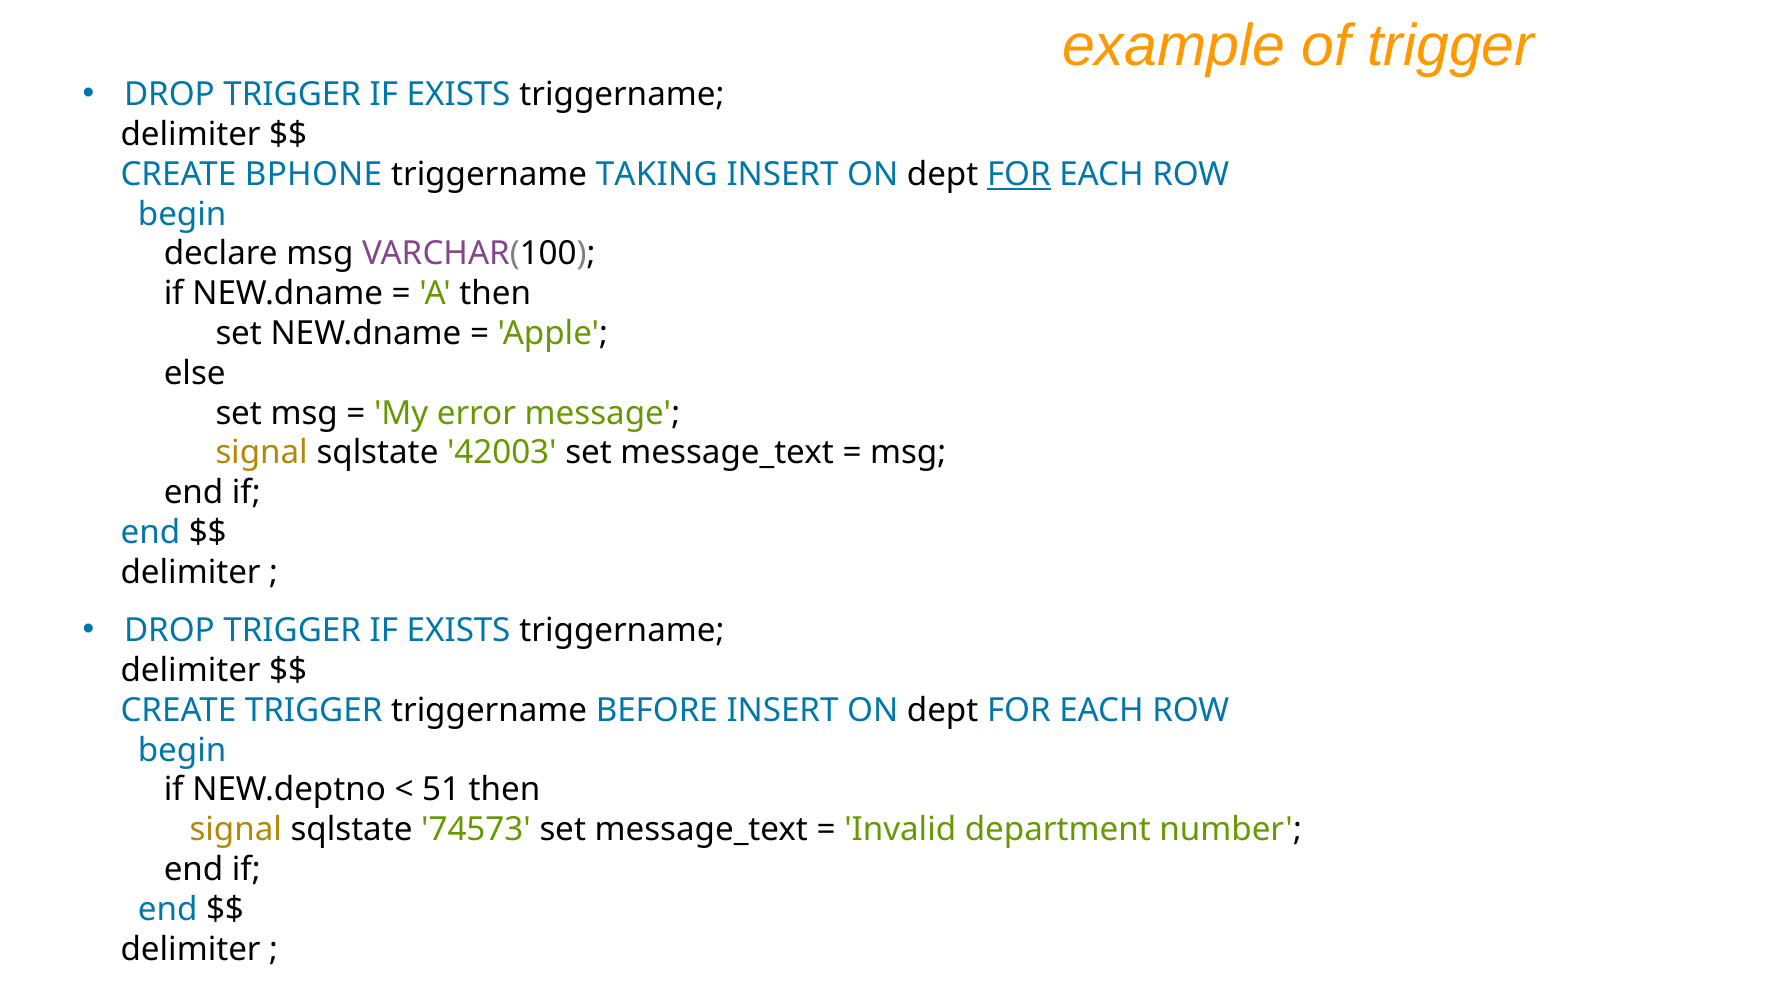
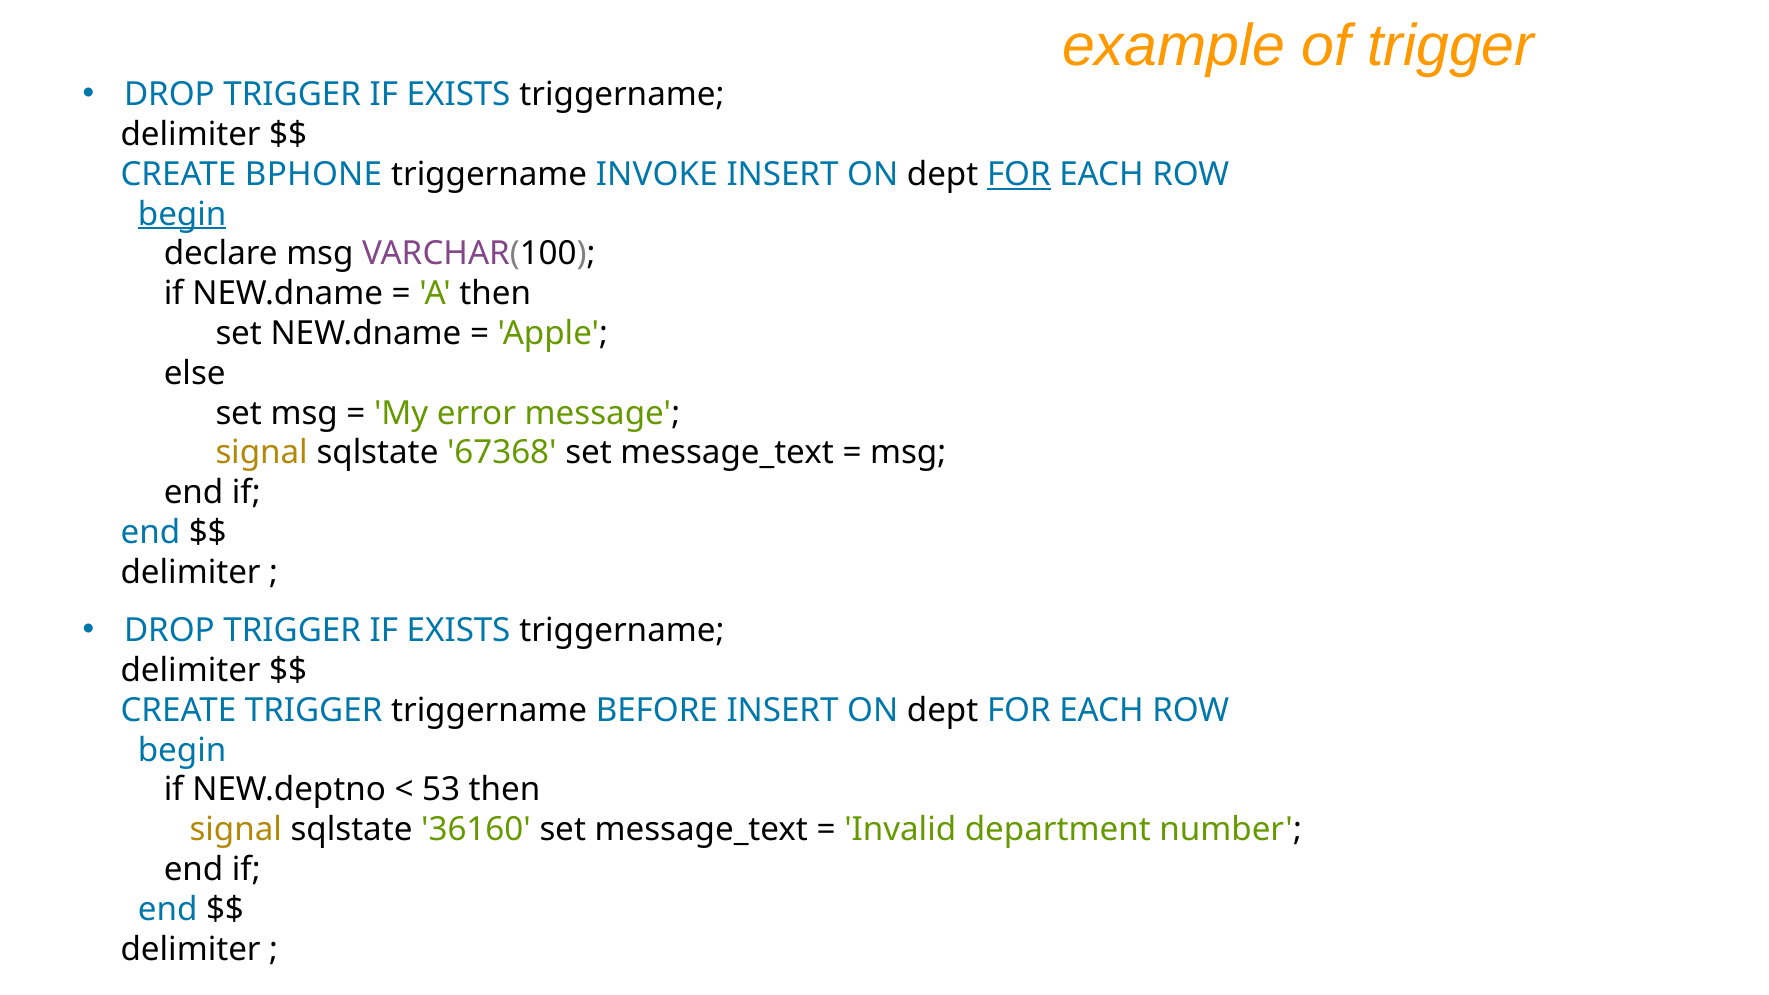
TAKING: TAKING -> INVOKE
begin at (182, 214) underline: none -> present
42003: 42003 -> 67368
51: 51 -> 53
74573: 74573 -> 36160
